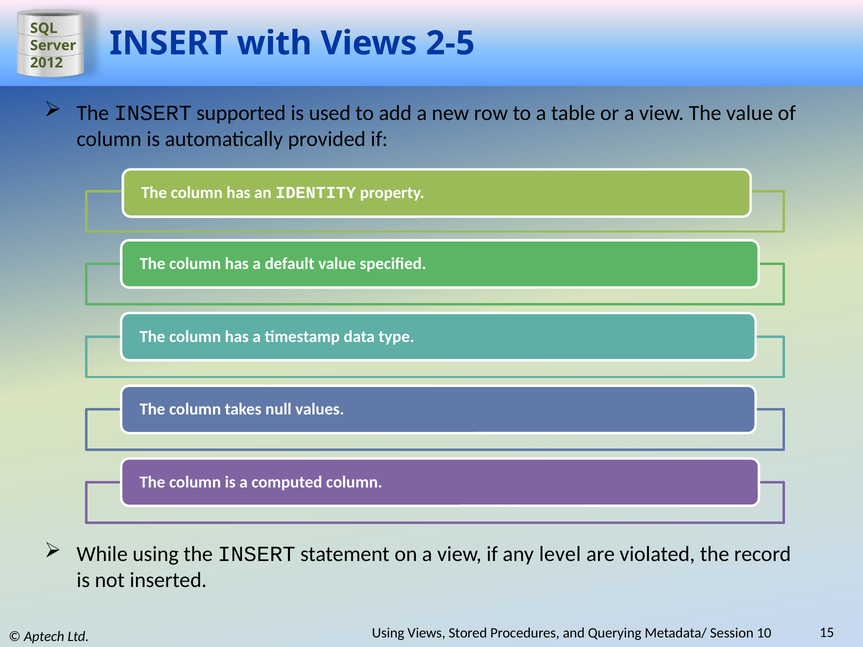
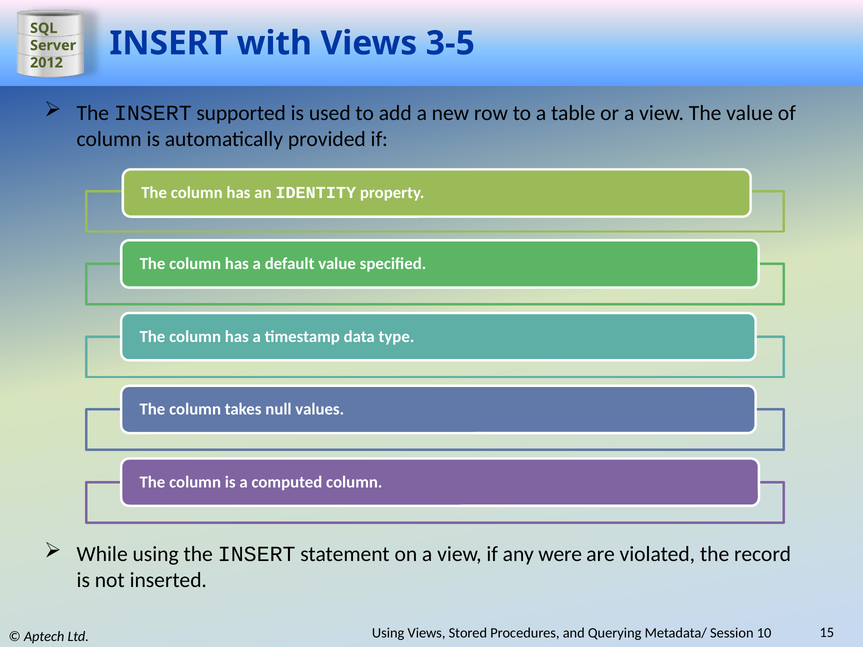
2-5: 2-5 -> 3-5
level: level -> were
